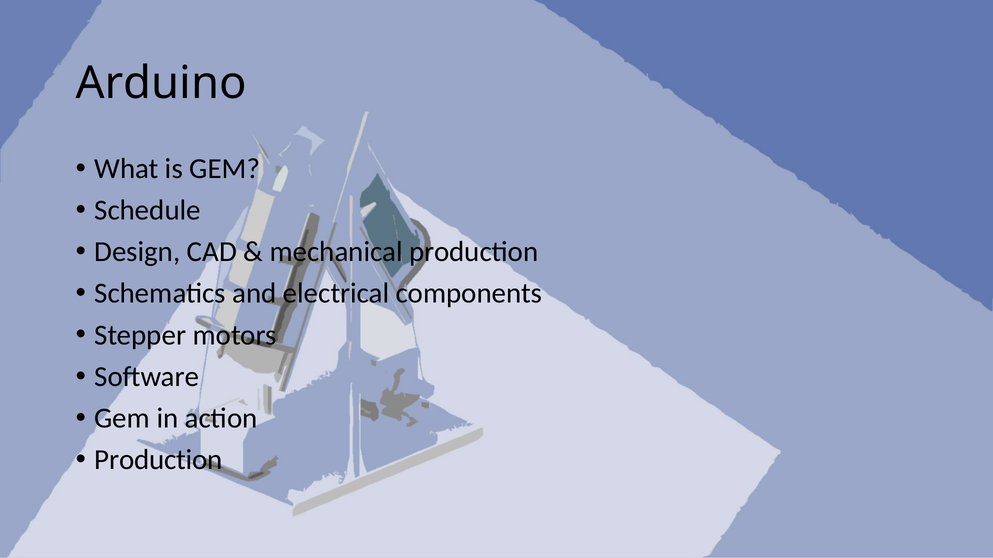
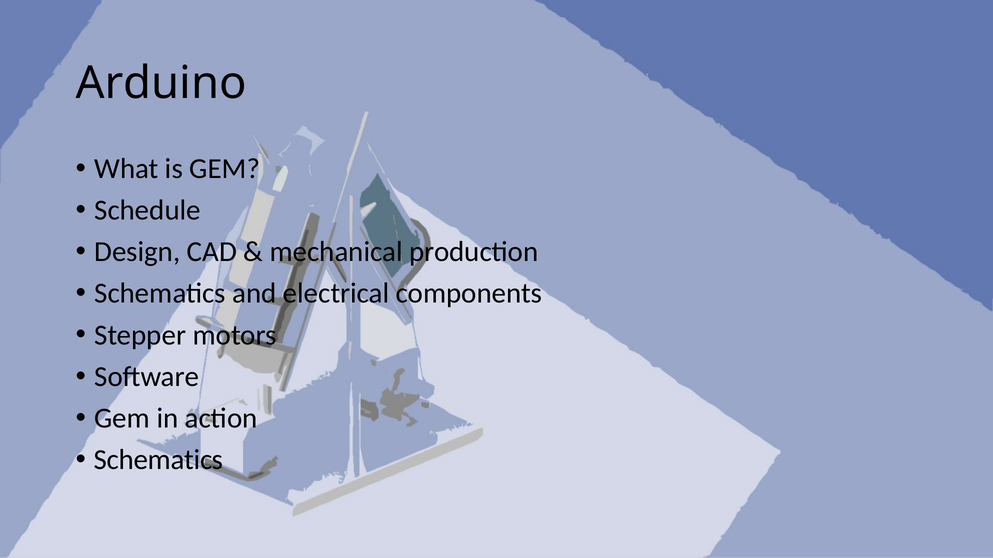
Production at (159, 460): Production -> Schematics
